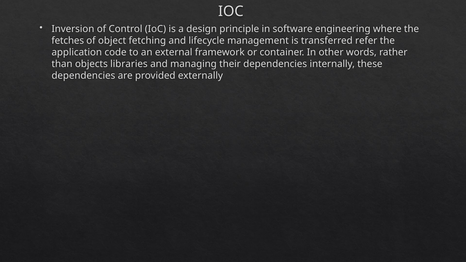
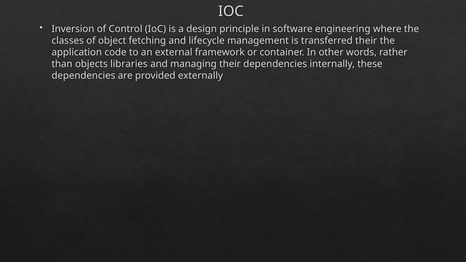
fetches: fetches -> classes
transferred refer: refer -> their
